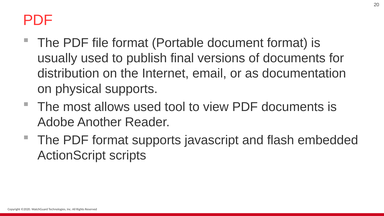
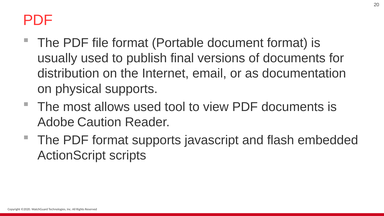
Another: Another -> Caution
